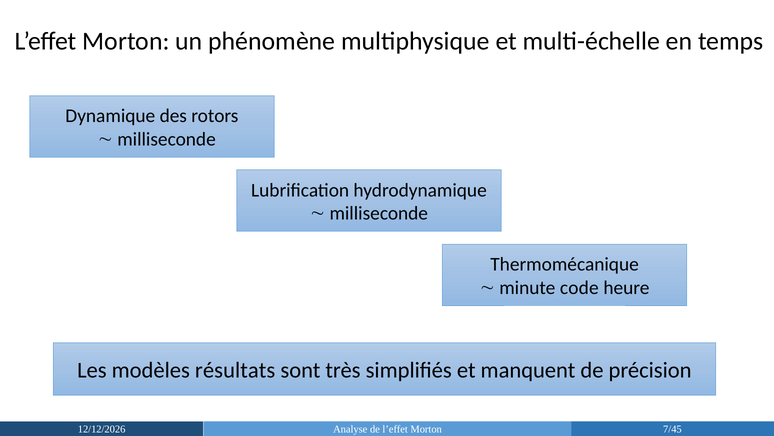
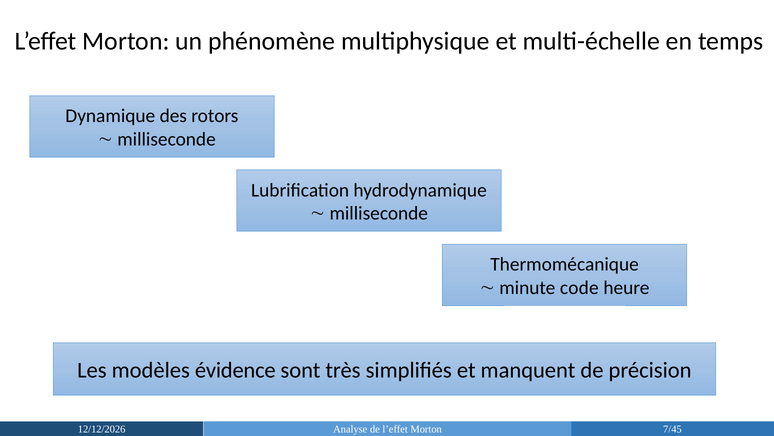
résultats: résultats -> évidence
